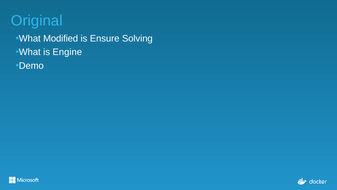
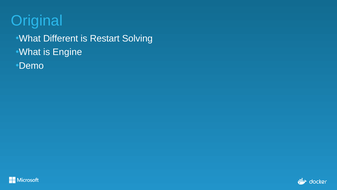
Modified: Modified -> Different
Ensure: Ensure -> Restart
